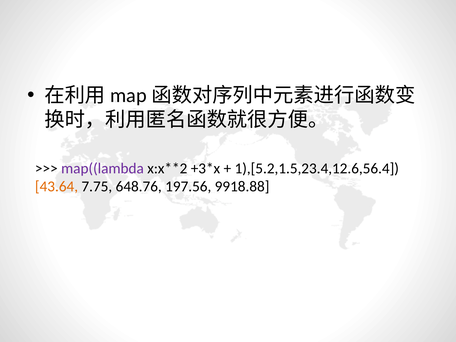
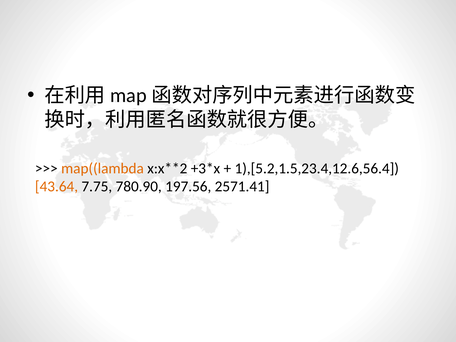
map((lambda colour: purple -> orange
648.76: 648.76 -> 780.90
9918.88: 9918.88 -> 2571.41
